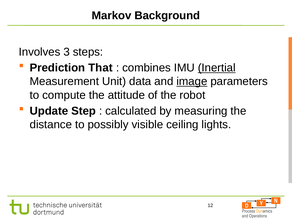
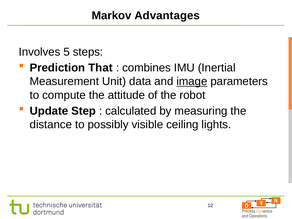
Background: Background -> Advantages
3: 3 -> 5
Inertial underline: present -> none
